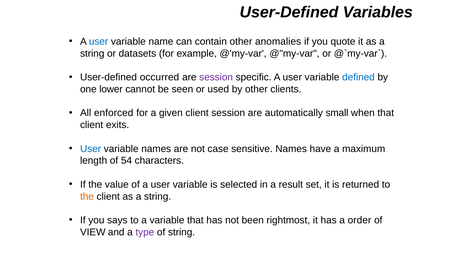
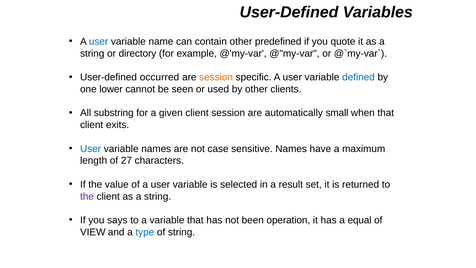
anomalies: anomalies -> predefined
datasets: datasets -> directory
session at (216, 77) colour: purple -> orange
enforced: enforced -> substring
54: 54 -> 27
the at (87, 196) colour: orange -> purple
rightmost: rightmost -> operation
order: order -> equal
type colour: purple -> blue
